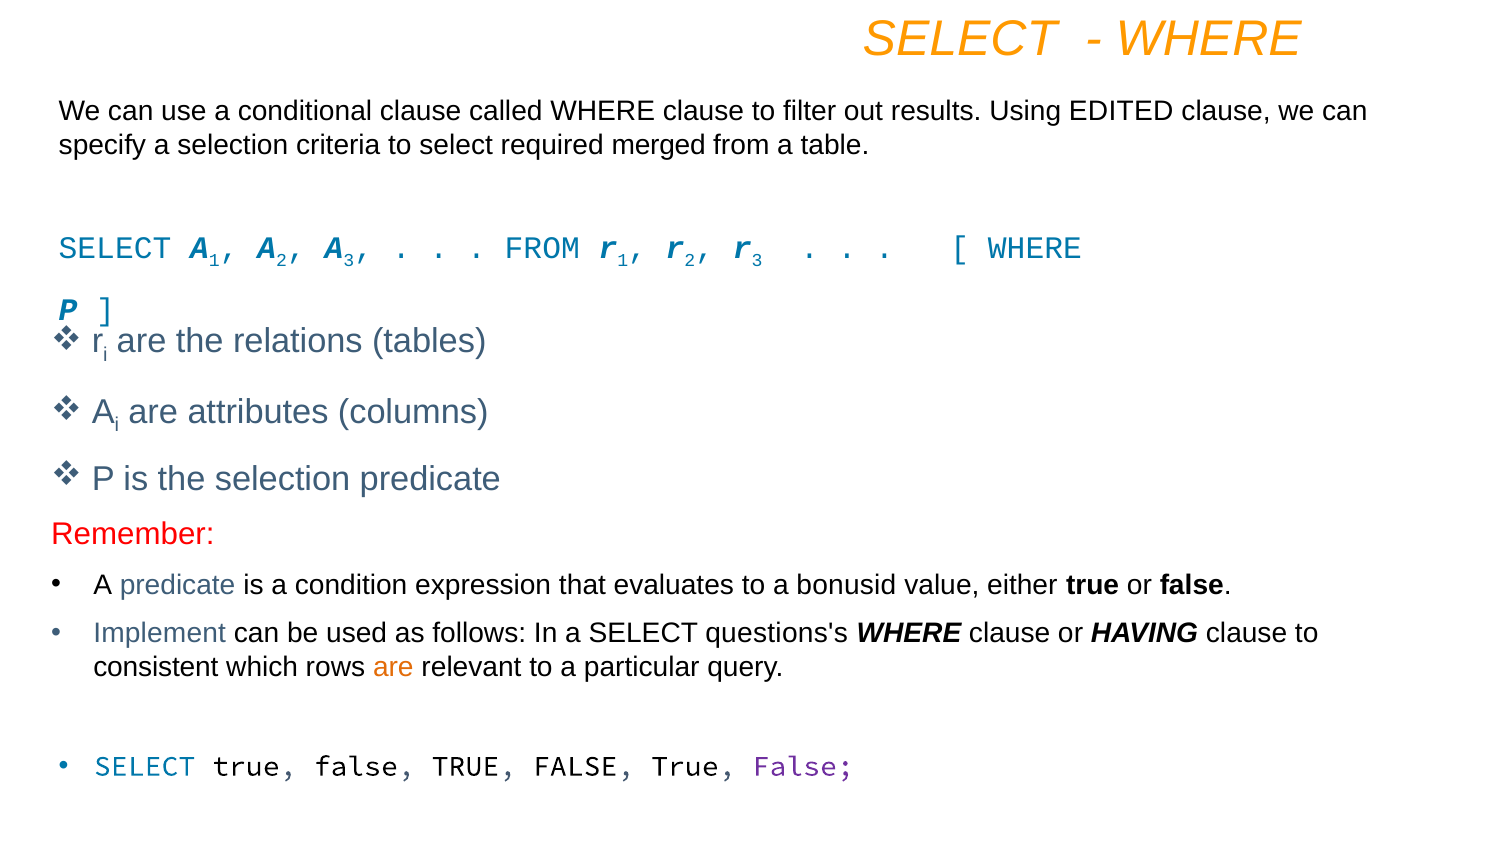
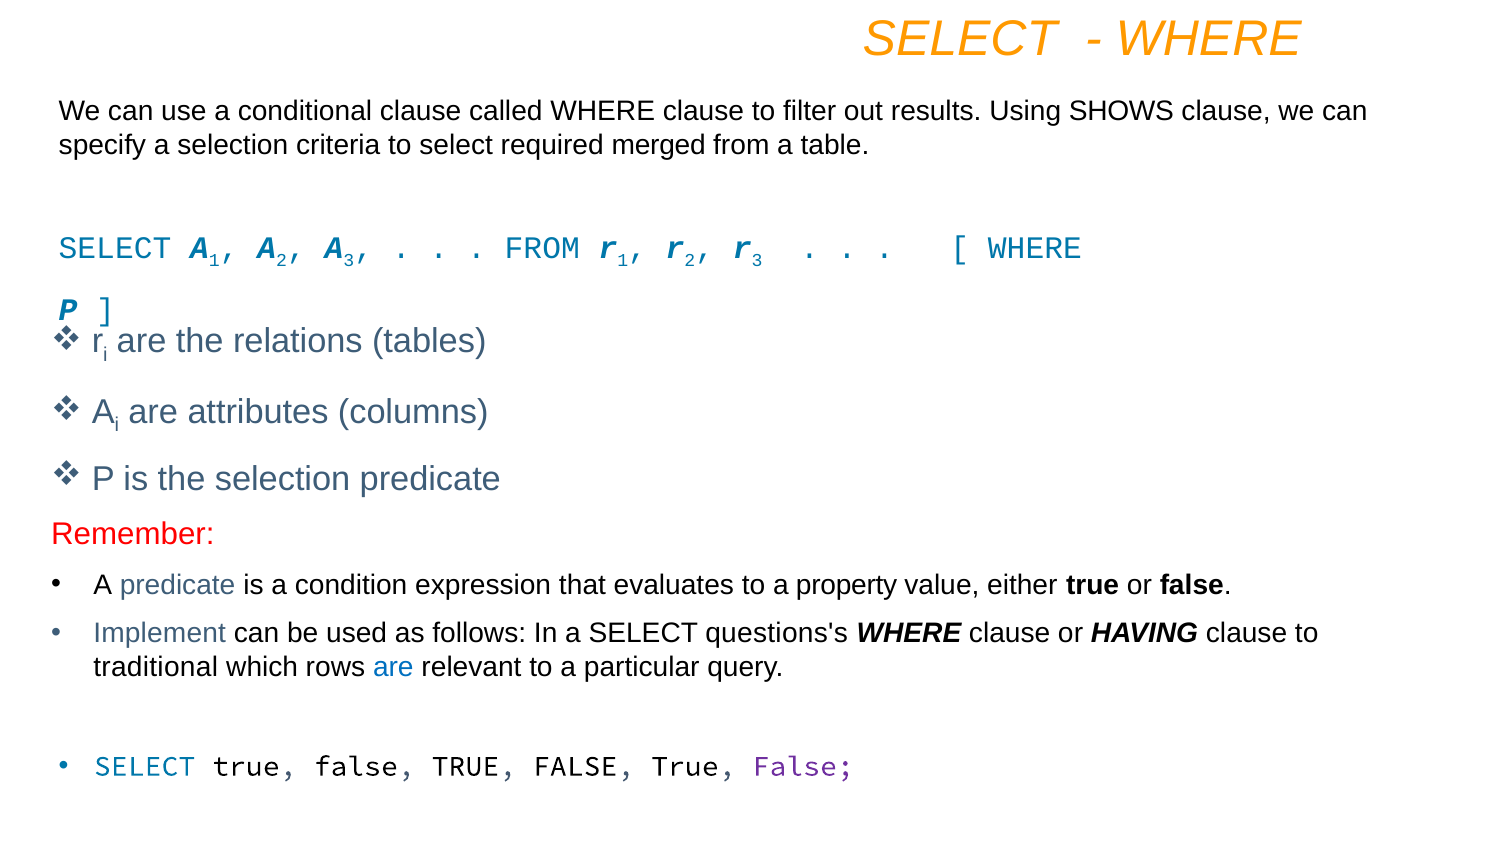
EDITED: EDITED -> SHOWS
bonusid: bonusid -> property
consistent: consistent -> traditional
are at (393, 667) colour: orange -> blue
